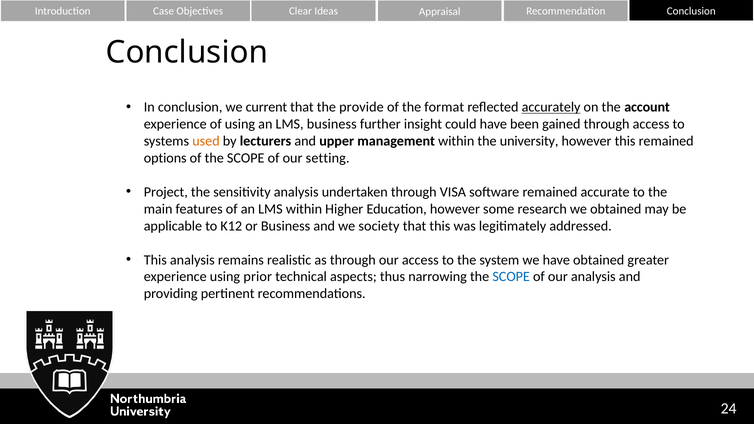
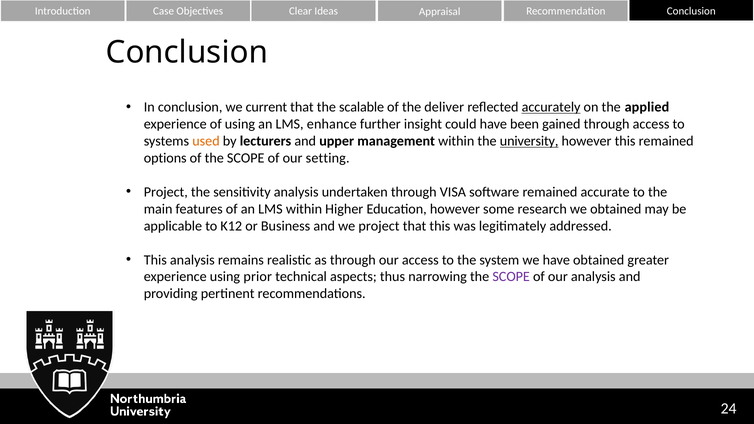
provide: provide -> scalable
format: format -> deliver
account: account -> applied
LMS business: business -> enhance
university underline: none -> present
we society: society -> project
SCOPE at (511, 277) colour: blue -> purple
